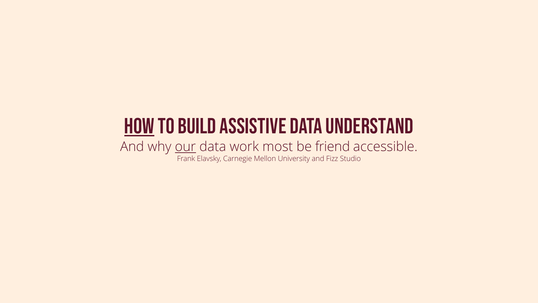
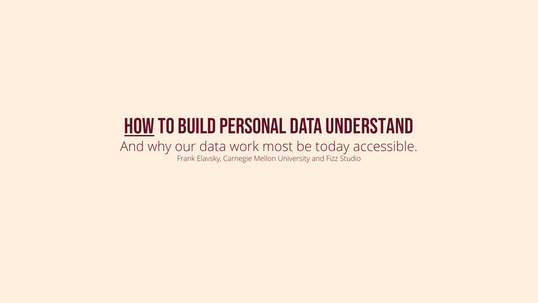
Assistive: Assistive -> Personal
our underline: present -> none
friend: friend -> today
